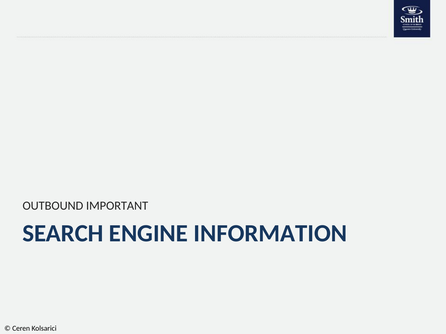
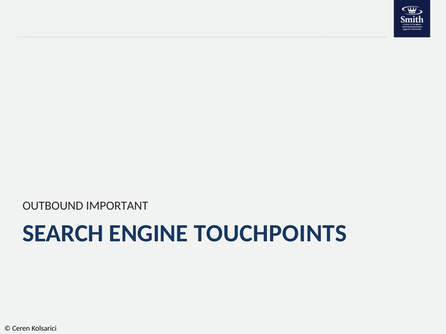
INFORMATION: INFORMATION -> TOUCHPOINTS
